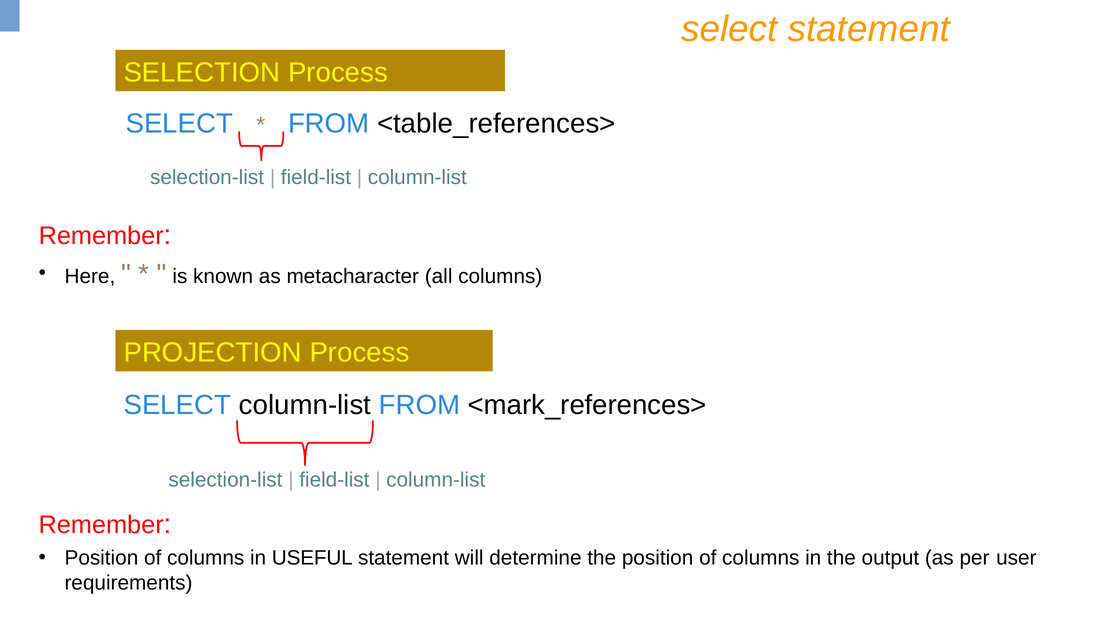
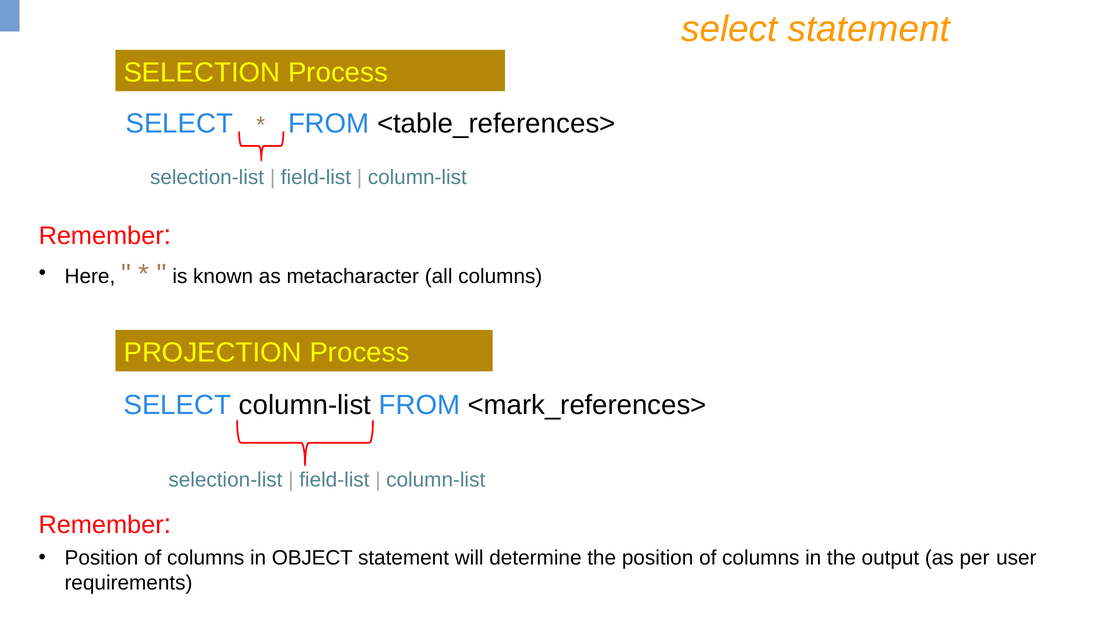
USEFUL: USEFUL -> OBJECT
